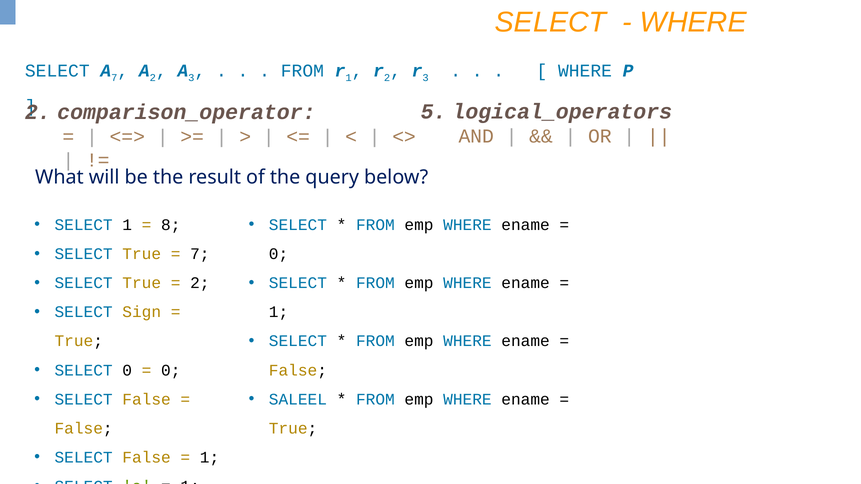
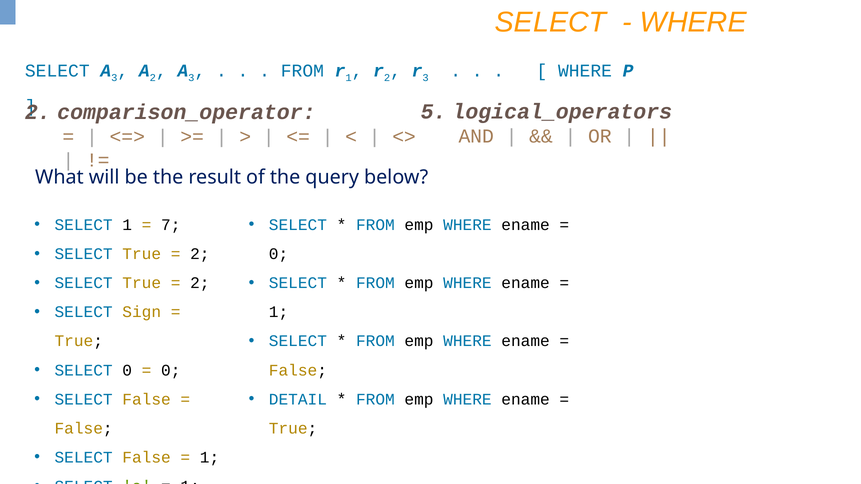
SELECT A 7: 7 -> 3
8: 8 -> 7
7 at (200, 254): 7 -> 2
SALEEL: SALEEL -> DETAIL
